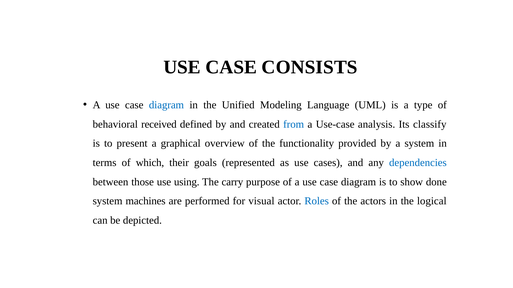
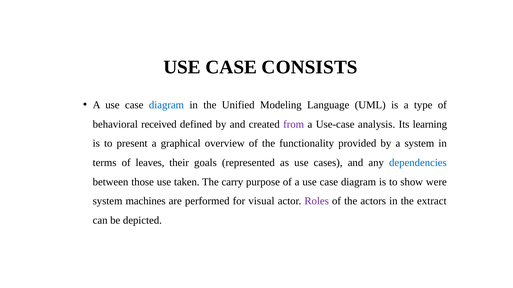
from colour: blue -> purple
classify: classify -> learning
which: which -> leaves
using: using -> taken
done: done -> were
Roles colour: blue -> purple
logical: logical -> extract
